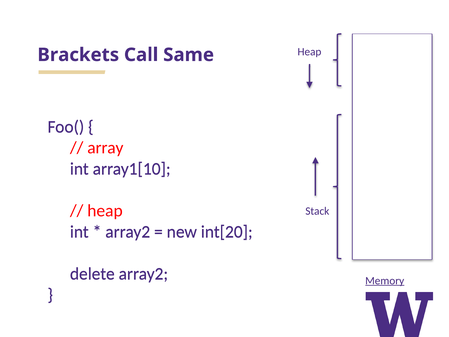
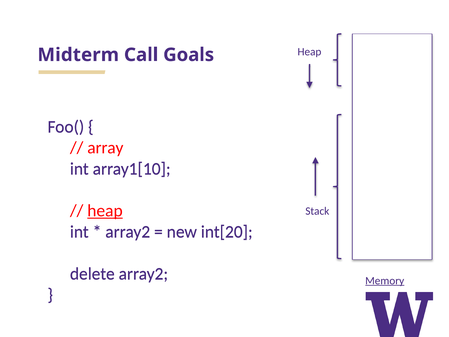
Brackets: Brackets -> Midterm
Same: Same -> Goals
heap at (105, 211) underline: none -> present
